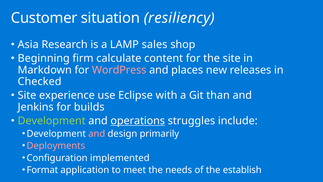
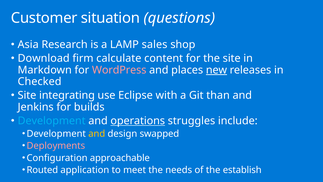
resiliency: resiliency -> questions
Beginning: Beginning -> Download
new underline: none -> present
experience: experience -> integrating
Development at (52, 121) colour: light green -> light blue
and at (97, 133) colour: pink -> yellow
primarily: primarily -> swapped
implemented: implemented -> approachable
Format: Format -> Routed
